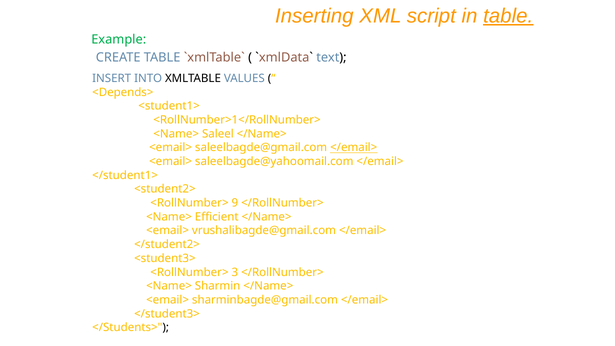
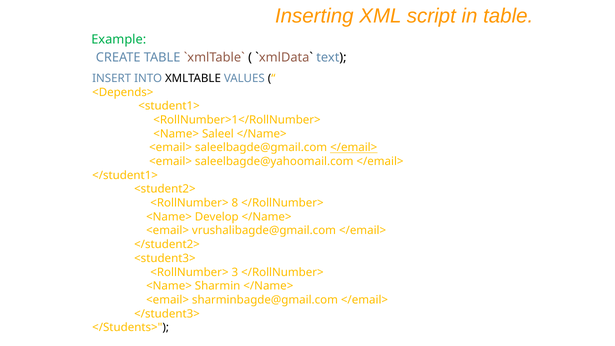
table at (508, 16) underline: present -> none
9: 9 -> 8
Efficient: Efficient -> Develop
